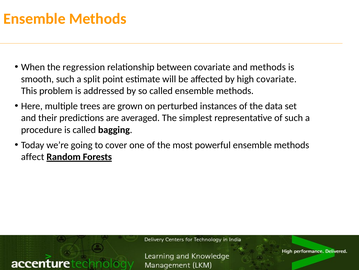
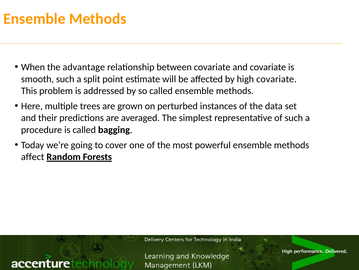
regression: regression -> advantage
and methods: methods -> covariate
